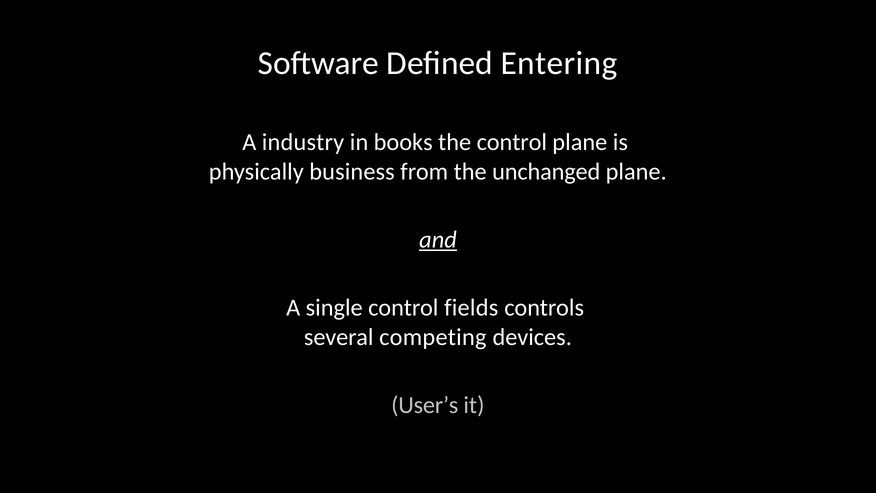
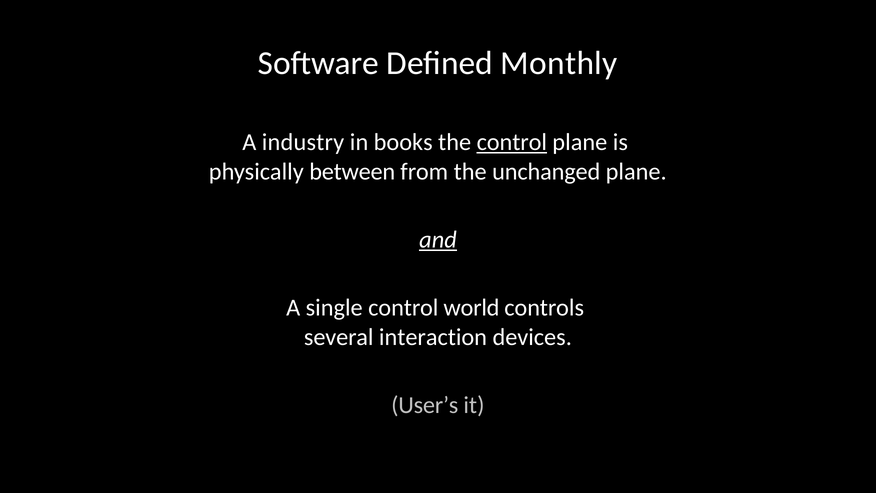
Entering: Entering -> Monthly
control at (512, 142) underline: none -> present
business: business -> between
fields: fields -> world
competing: competing -> interaction
